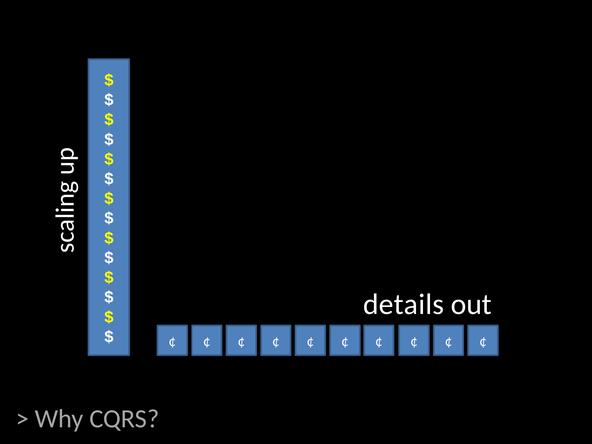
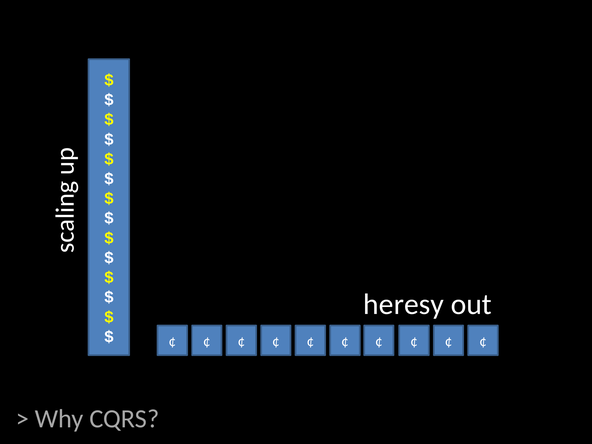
details: details -> heresy
